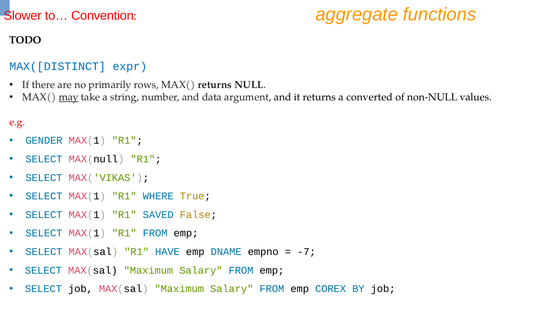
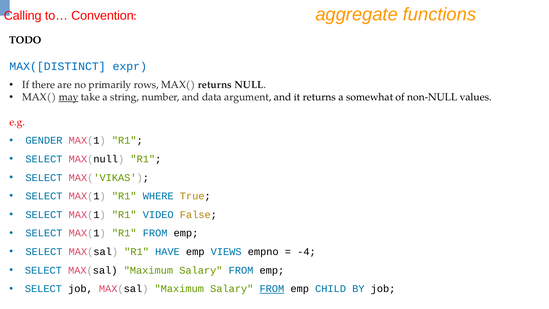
Slower: Slower -> Calling
converted: converted -> somewhat
SAVED: SAVED -> VIDEO
DNAME: DNAME -> VIEWS
-7: -7 -> -4
FROM at (272, 289) underline: none -> present
COREX: COREX -> CHILD
